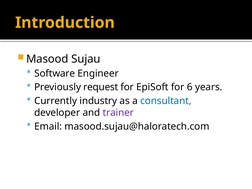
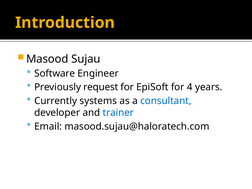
6: 6 -> 4
industry: industry -> systems
trainer colour: purple -> blue
